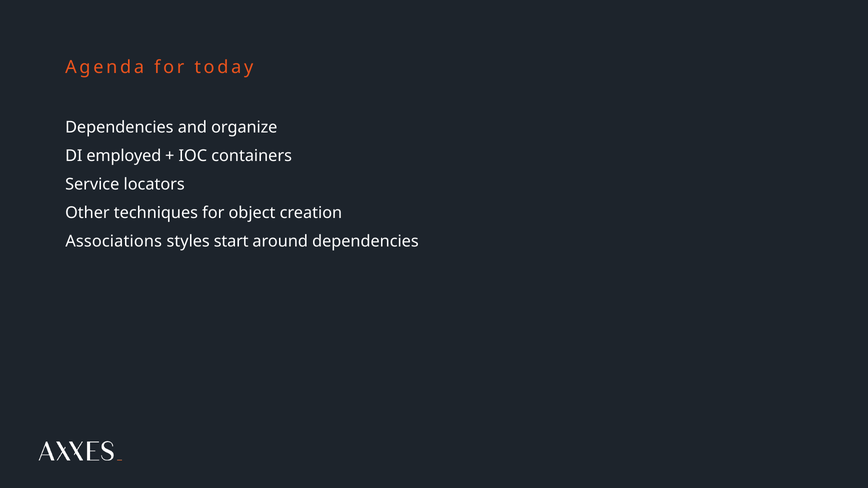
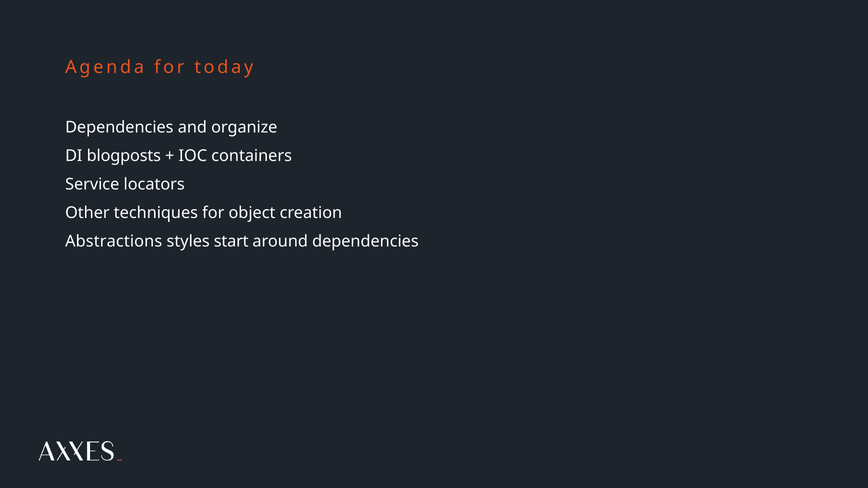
employed: employed -> blogposts
Associations: Associations -> Abstractions
